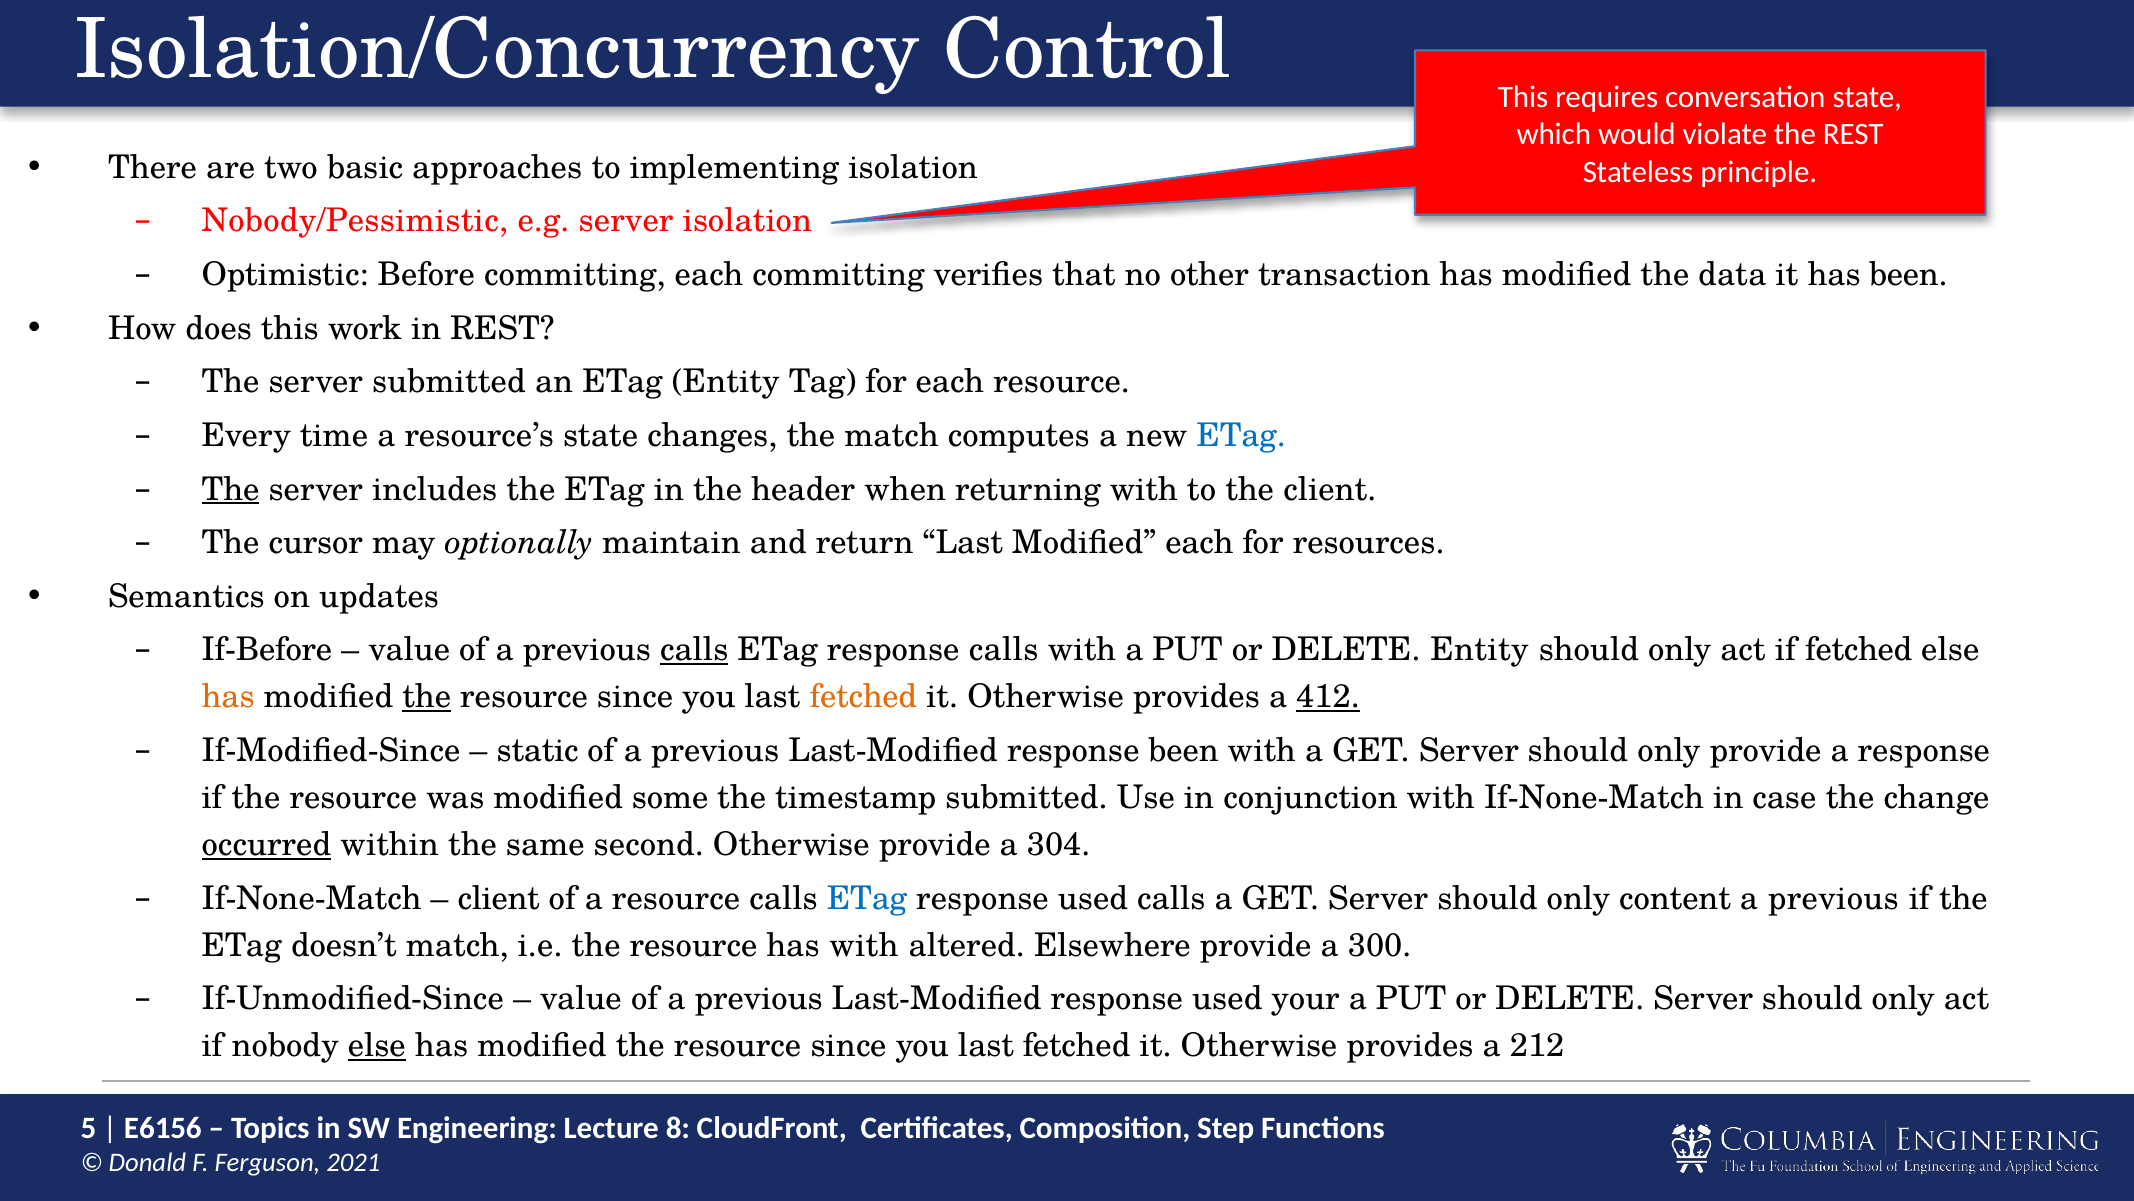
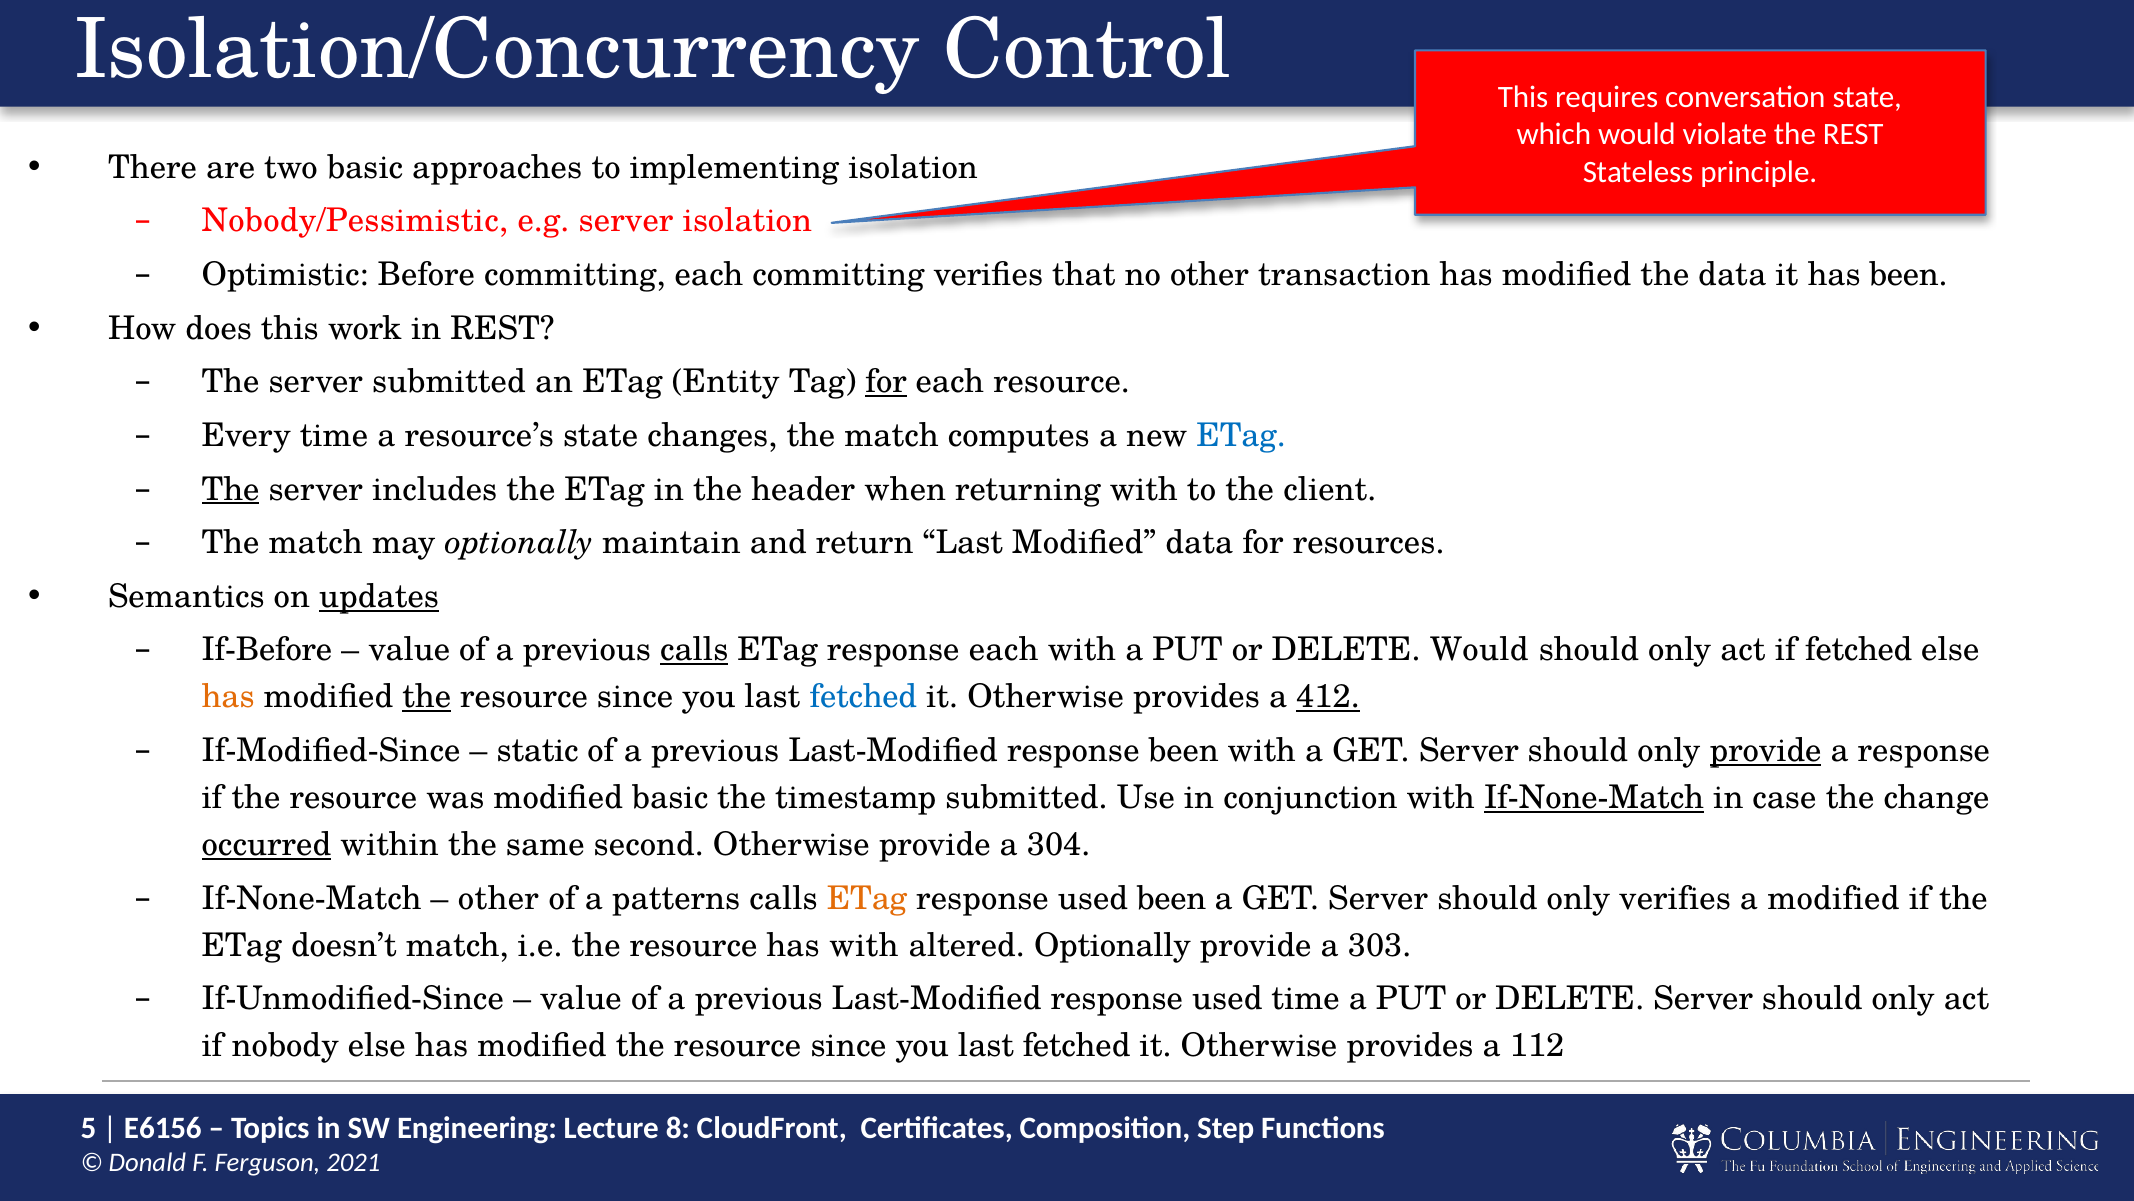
for at (886, 382) underline: none -> present
cursor at (316, 543): cursor -> match
Modified each: each -> data
updates underline: none -> present
response calls: calls -> each
DELETE Entity: Entity -> Would
fetched at (863, 697) colour: orange -> blue
provide at (1766, 750) underline: none -> present
modified some: some -> basic
If-None-Match at (1594, 797) underline: none -> present
client at (499, 898): client -> other
a resource: resource -> patterns
ETag at (867, 898) colour: blue -> orange
used calls: calls -> been
only content: content -> verifies
previous at (1833, 898): previous -> modified
altered Elsewhere: Elsewhere -> Optionally
300: 300 -> 303
used your: your -> time
else at (377, 1045) underline: present -> none
212: 212 -> 112
